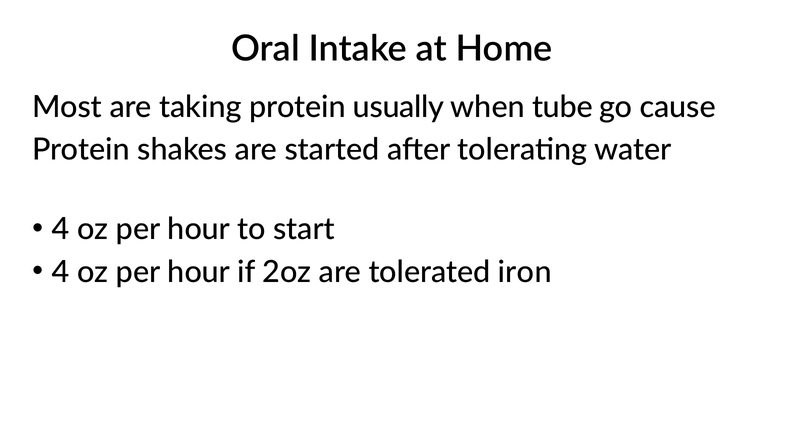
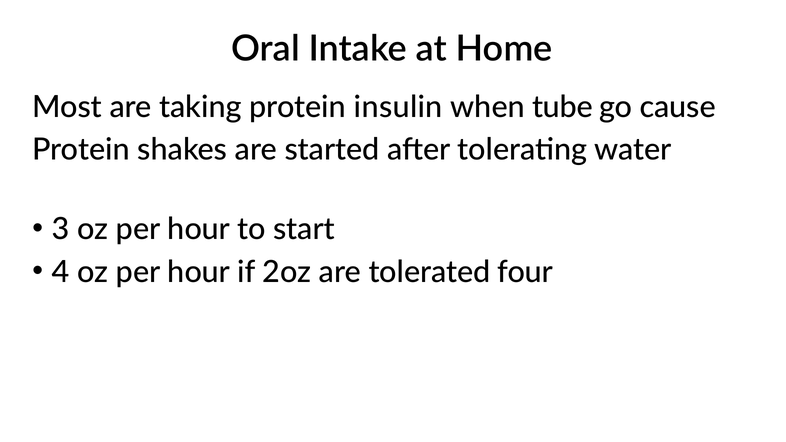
usually: usually -> insulin
4 at (61, 229): 4 -> 3
iron: iron -> four
